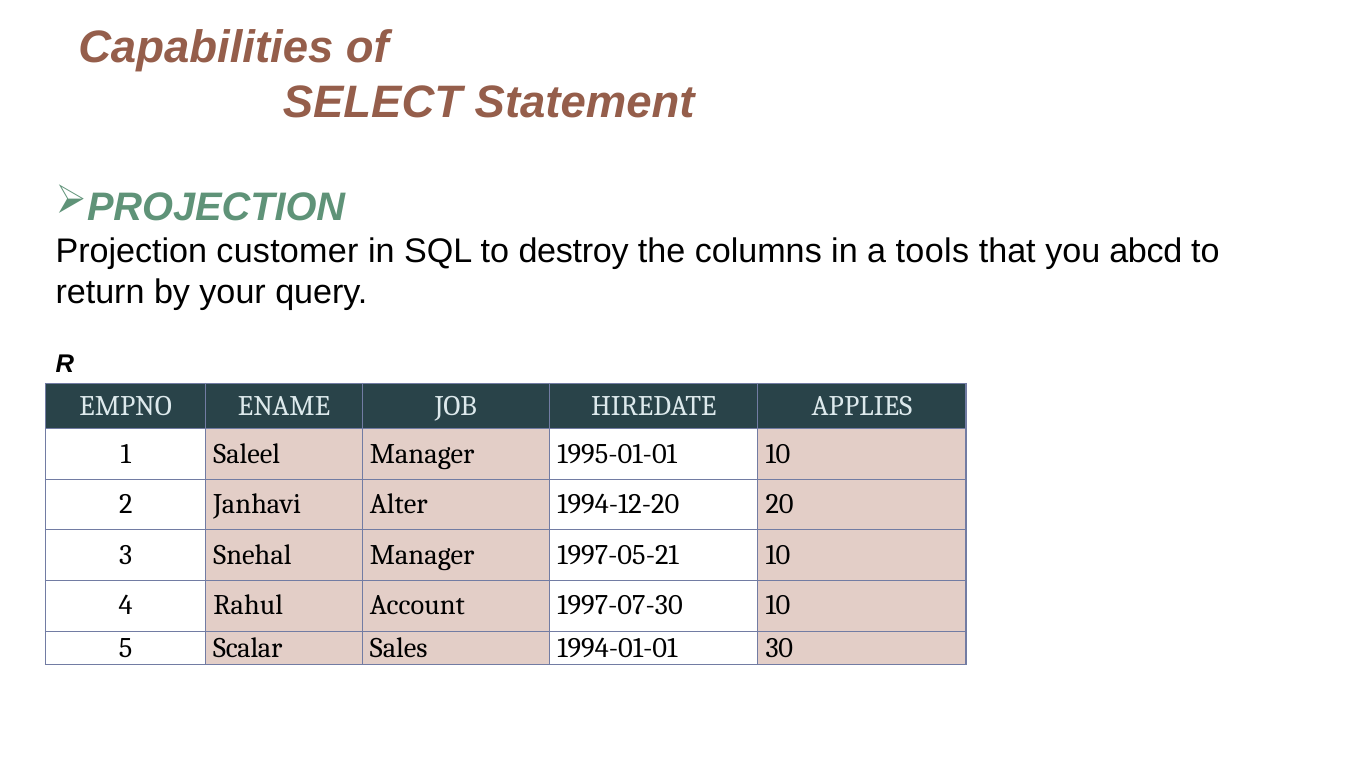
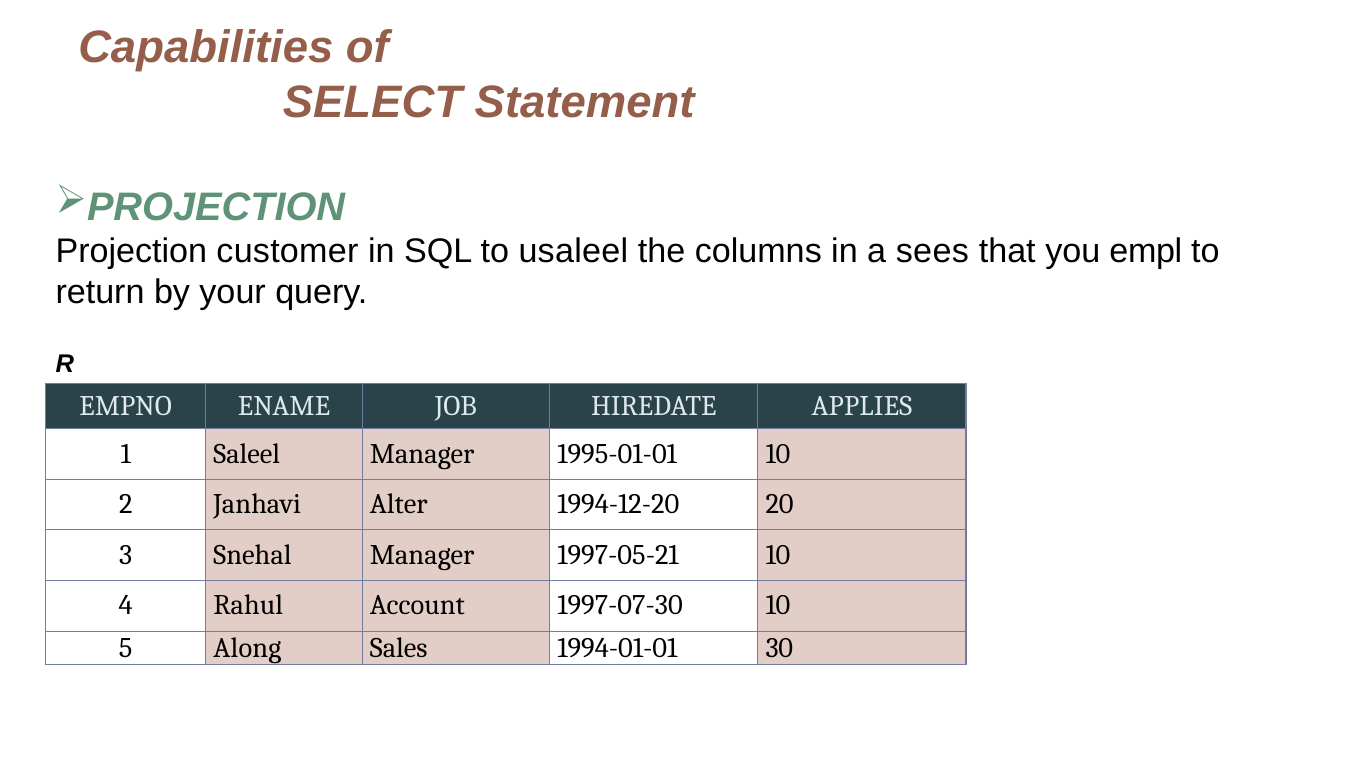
destroy: destroy -> usaleel
tools: tools -> sees
abcd: abcd -> empl
Scalar: Scalar -> Along
